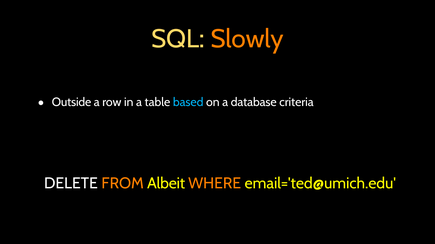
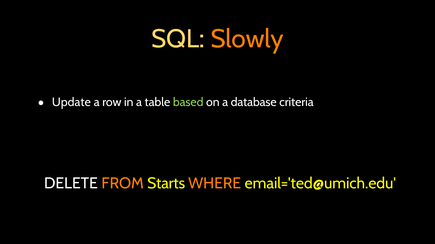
Outside: Outside -> Update
based colour: light blue -> light green
Albeit: Albeit -> Starts
